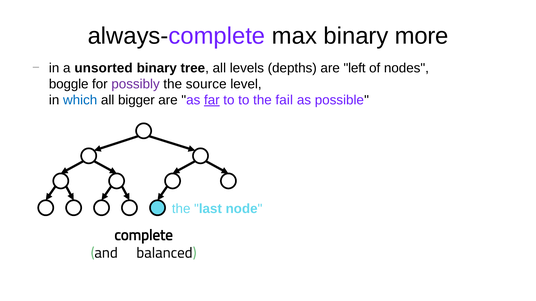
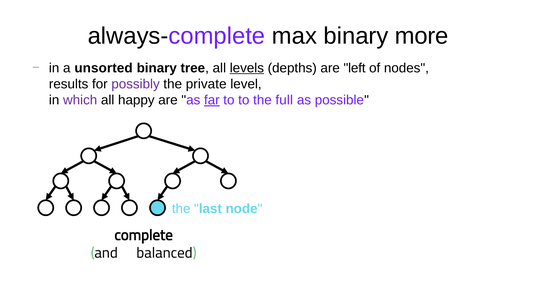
levels underline: none -> present
boggle: boggle -> results
source: source -> private
which colour: blue -> purple
bigger: bigger -> happy
fail: fail -> full
